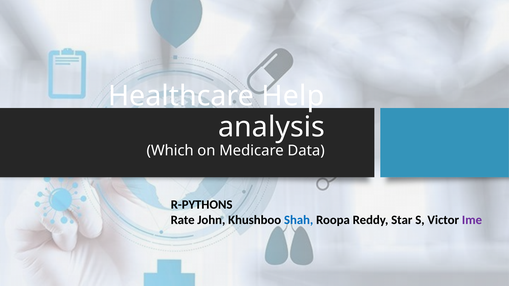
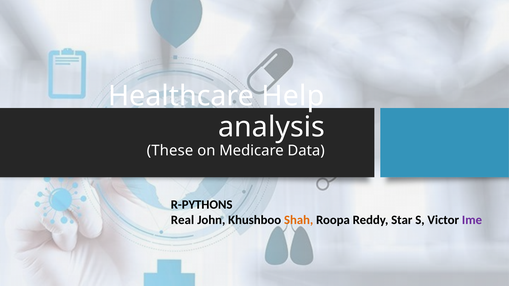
Which: Which -> These
Rate: Rate -> Real
Shah colour: blue -> orange
